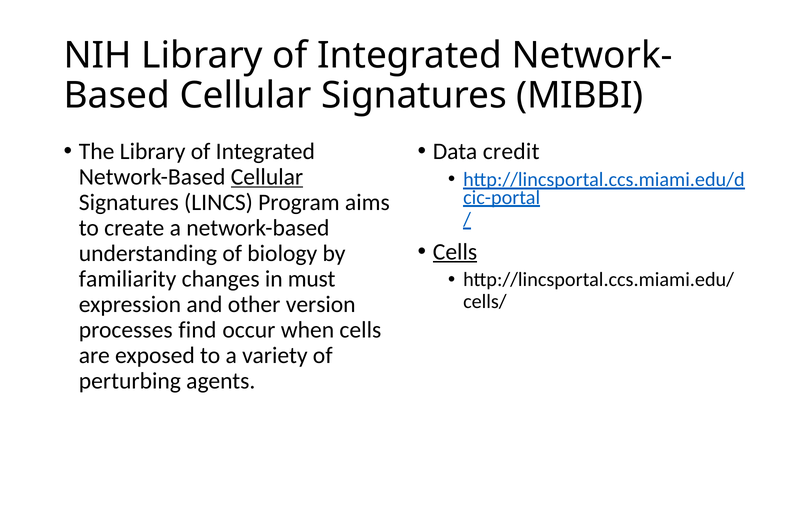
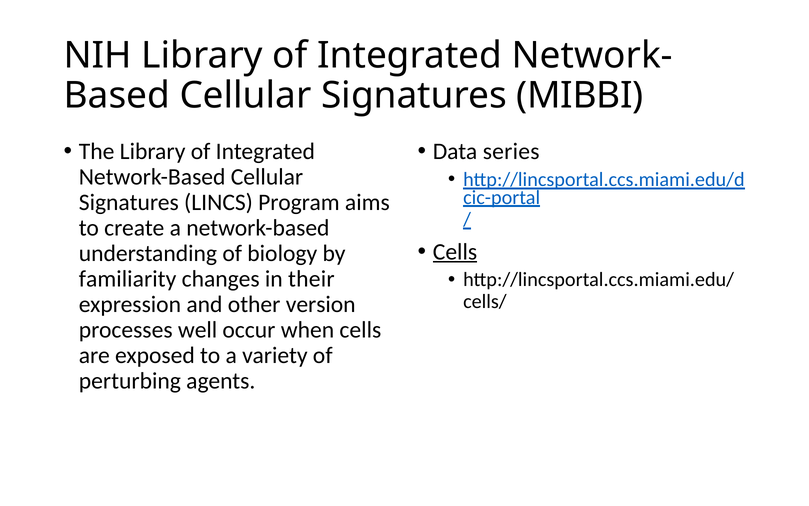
credit: credit -> series
Cellular at (267, 177) underline: present -> none
must: must -> their
find: find -> well
